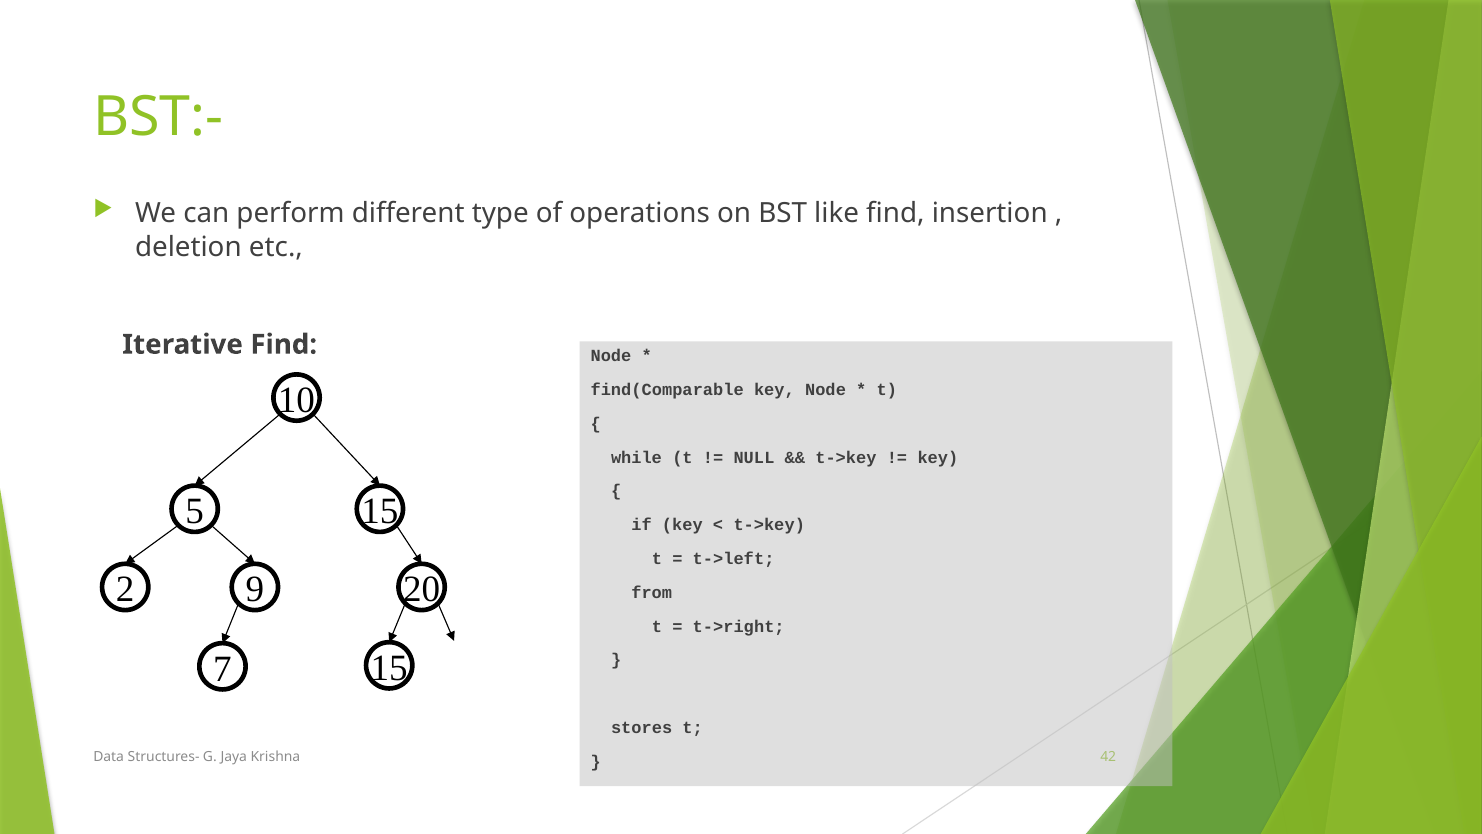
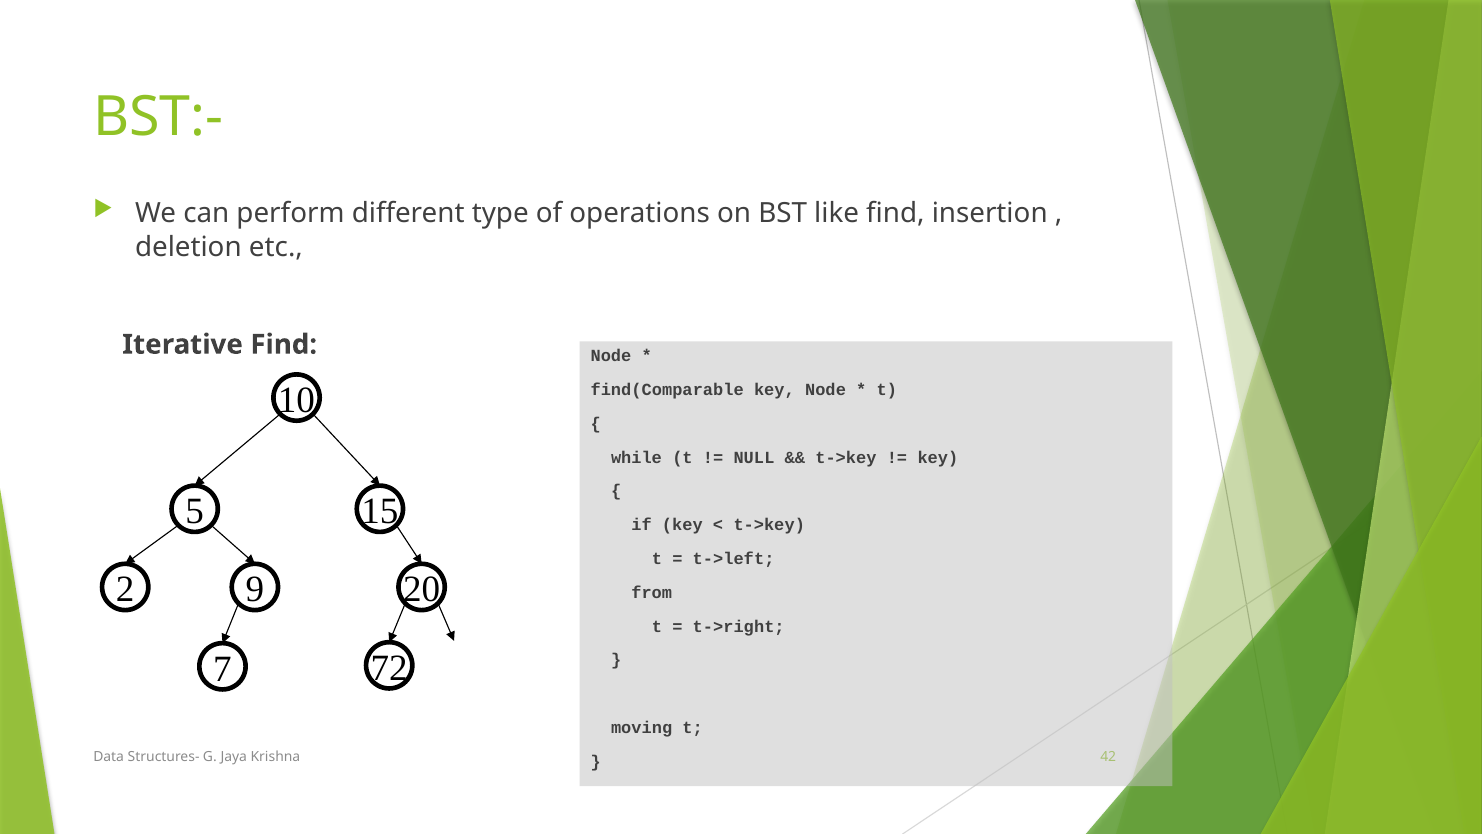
7 15: 15 -> 72
stores: stores -> moving
